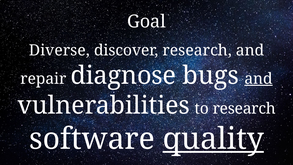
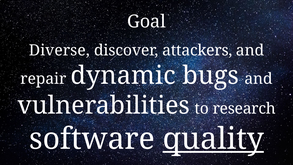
discover research: research -> attackers
diagnose: diagnose -> dynamic
and at (259, 79) underline: present -> none
